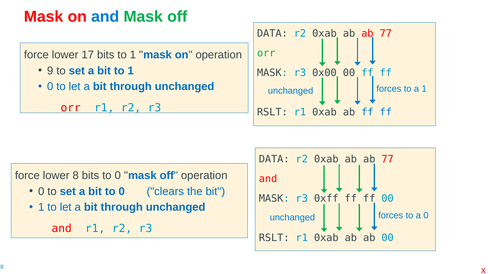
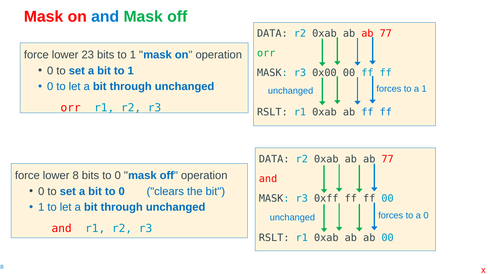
17: 17 -> 23
9 at (50, 71): 9 -> 0
